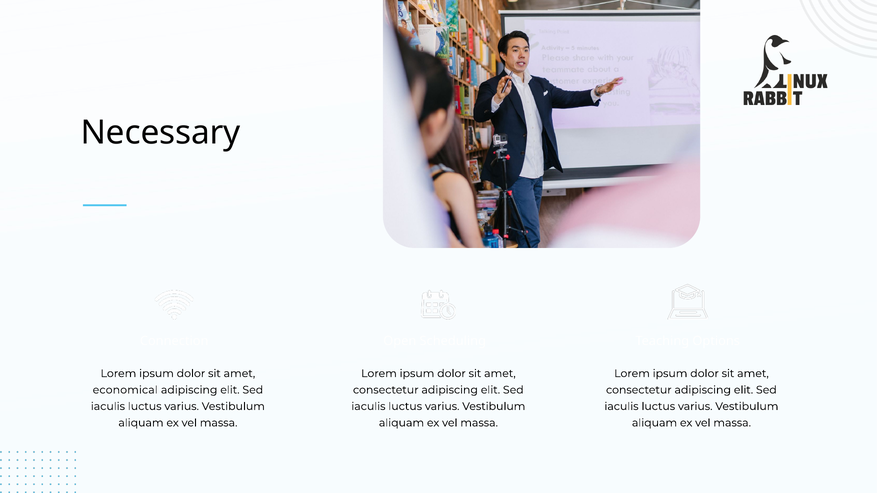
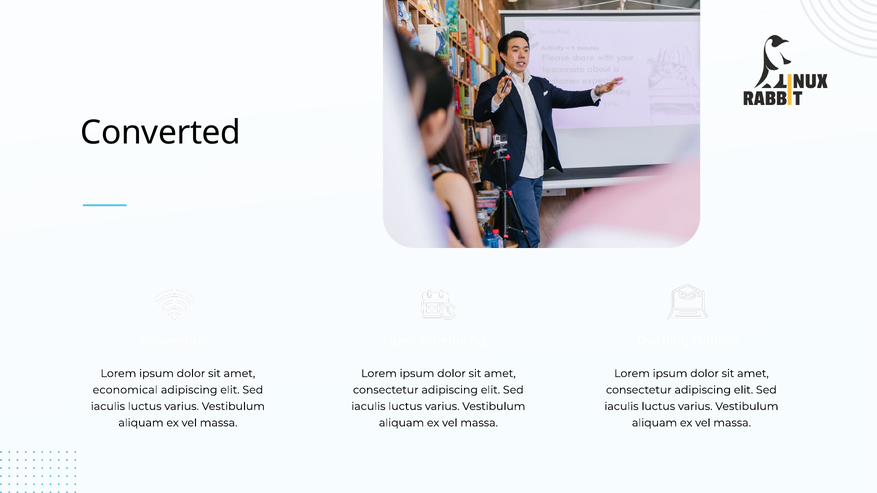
Necessary: Necessary -> Converted
